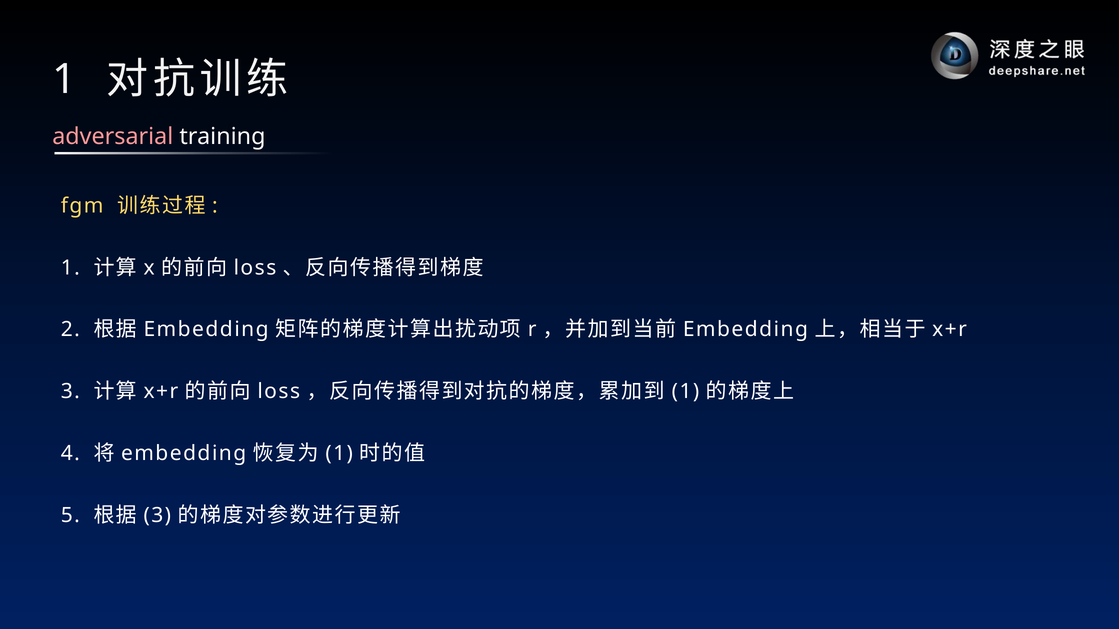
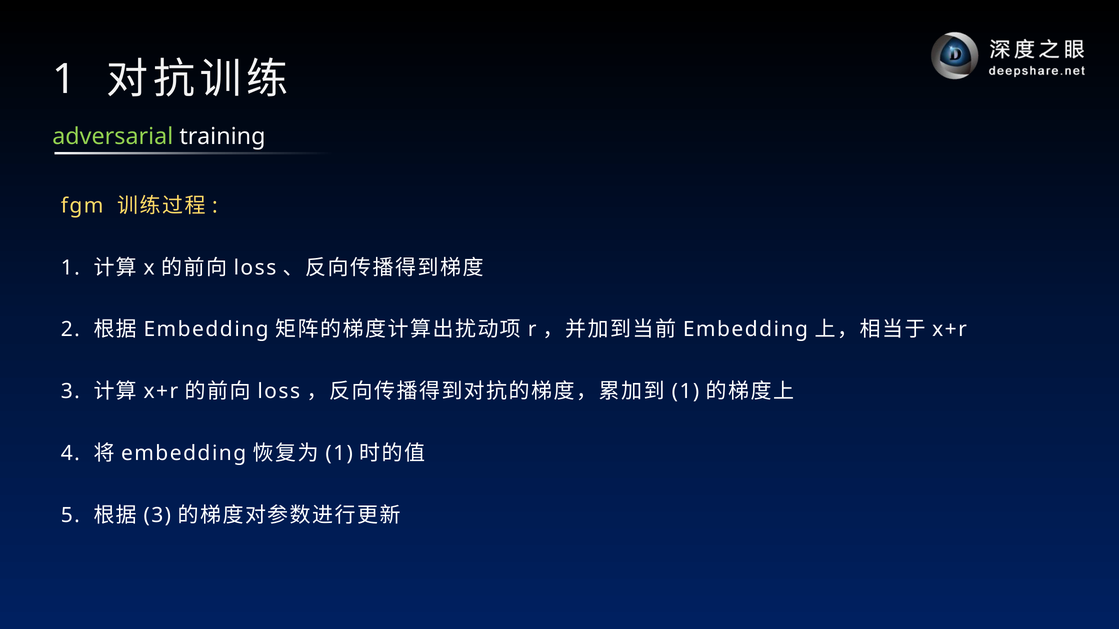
adversarial colour: pink -> light green
